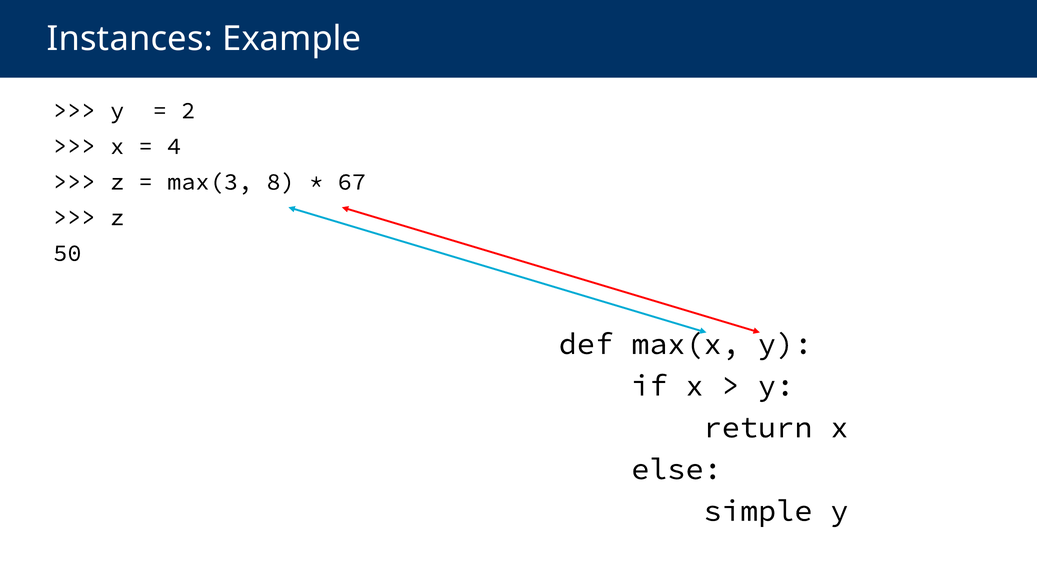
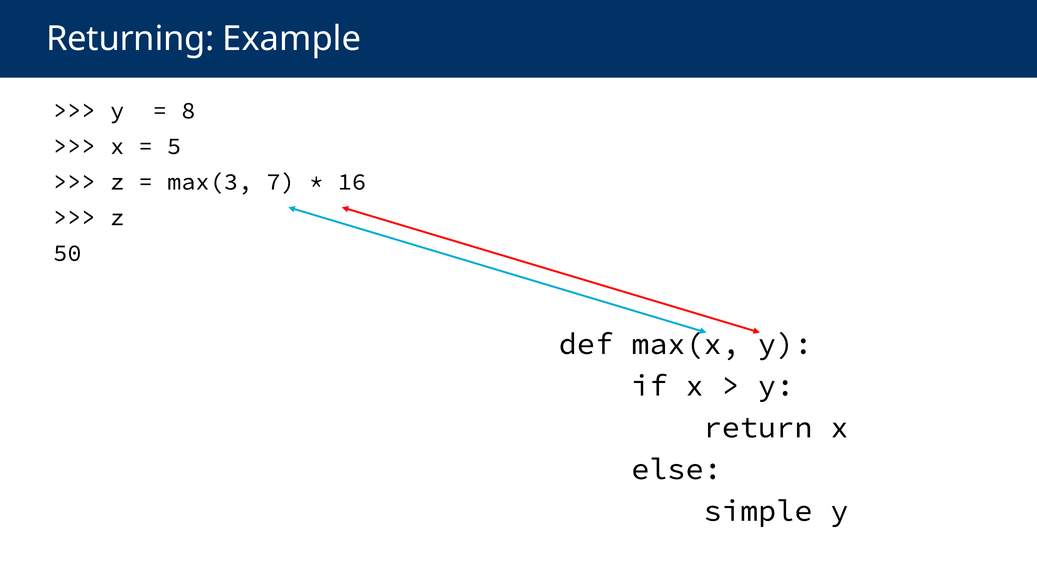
Instances: Instances -> Returning
2: 2 -> 8
4: 4 -> 5
8: 8 -> 7
67: 67 -> 16
